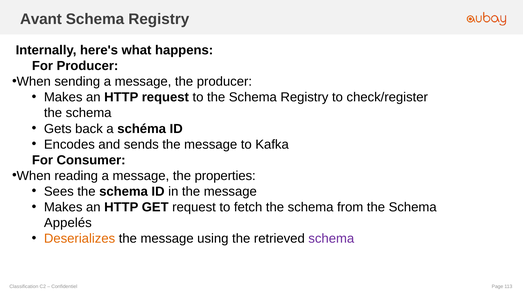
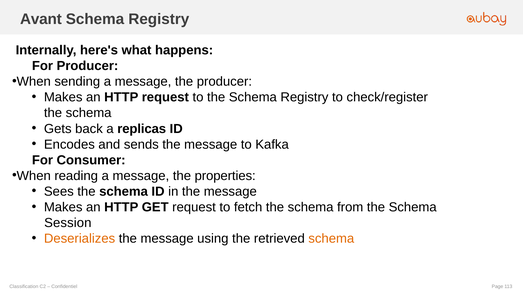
schéma: schéma -> replicas
Appelés: Appelés -> Session
schema at (331, 239) colour: purple -> orange
